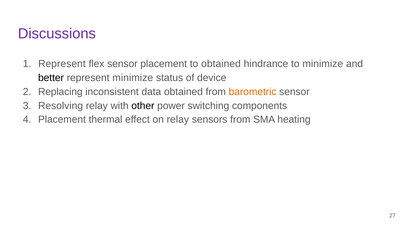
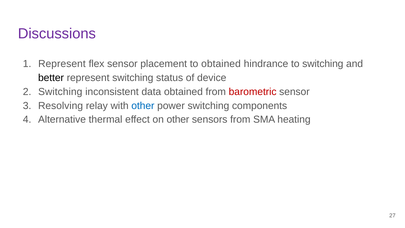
to minimize: minimize -> switching
represent minimize: minimize -> switching
Replacing at (60, 92): Replacing -> Switching
barometric colour: orange -> red
other at (143, 106) colour: black -> blue
Placement at (62, 120): Placement -> Alternative
on relay: relay -> other
